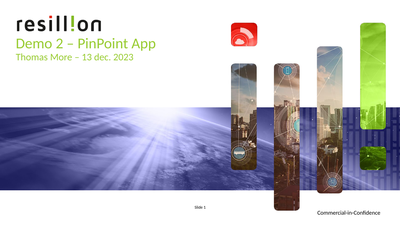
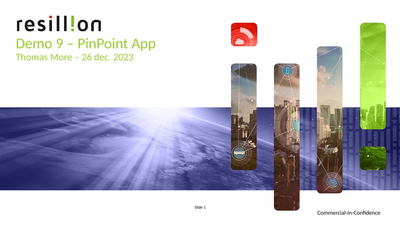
2: 2 -> 9
13: 13 -> 26
